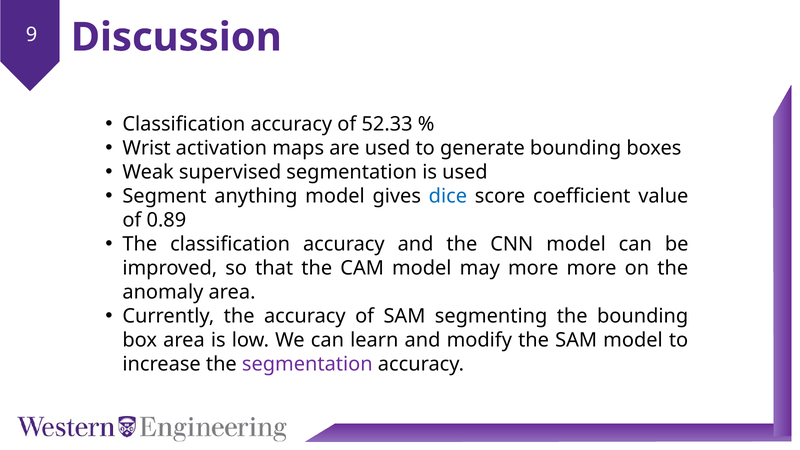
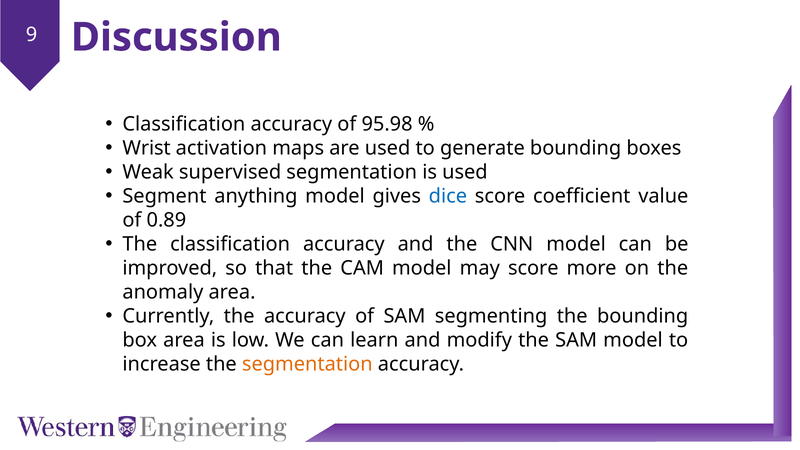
52.33: 52.33 -> 95.98
may more: more -> score
segmentation at (307, 364) colour: purple -> orange
